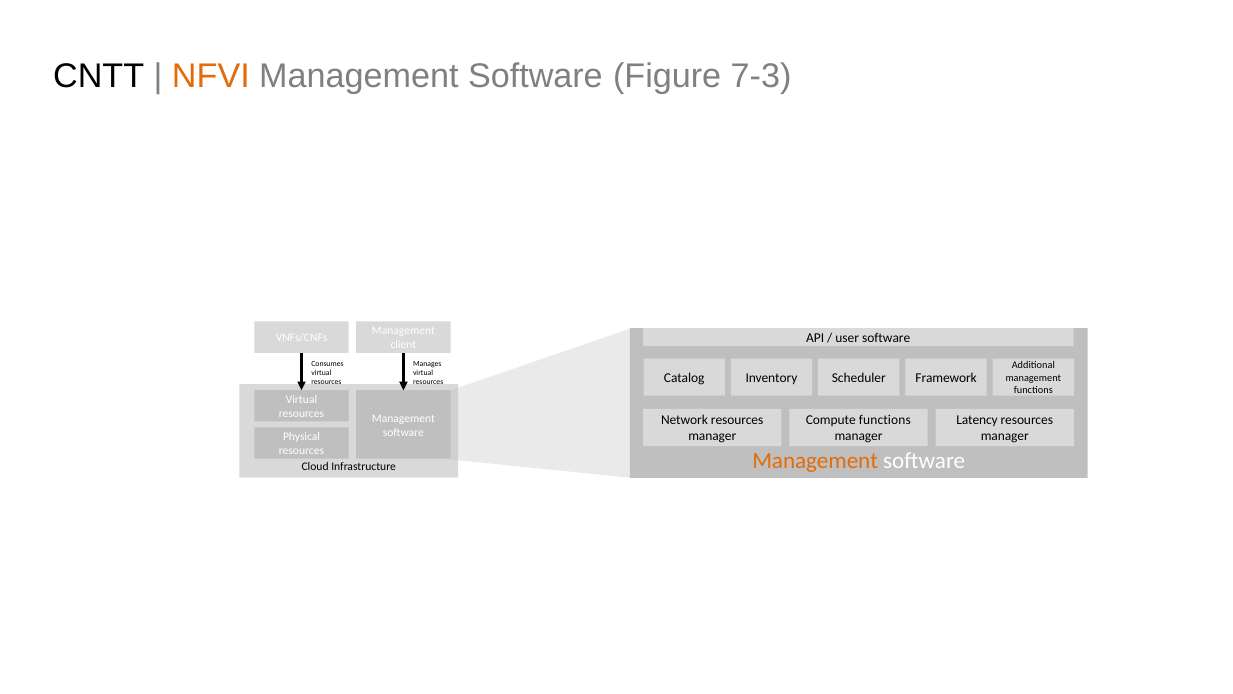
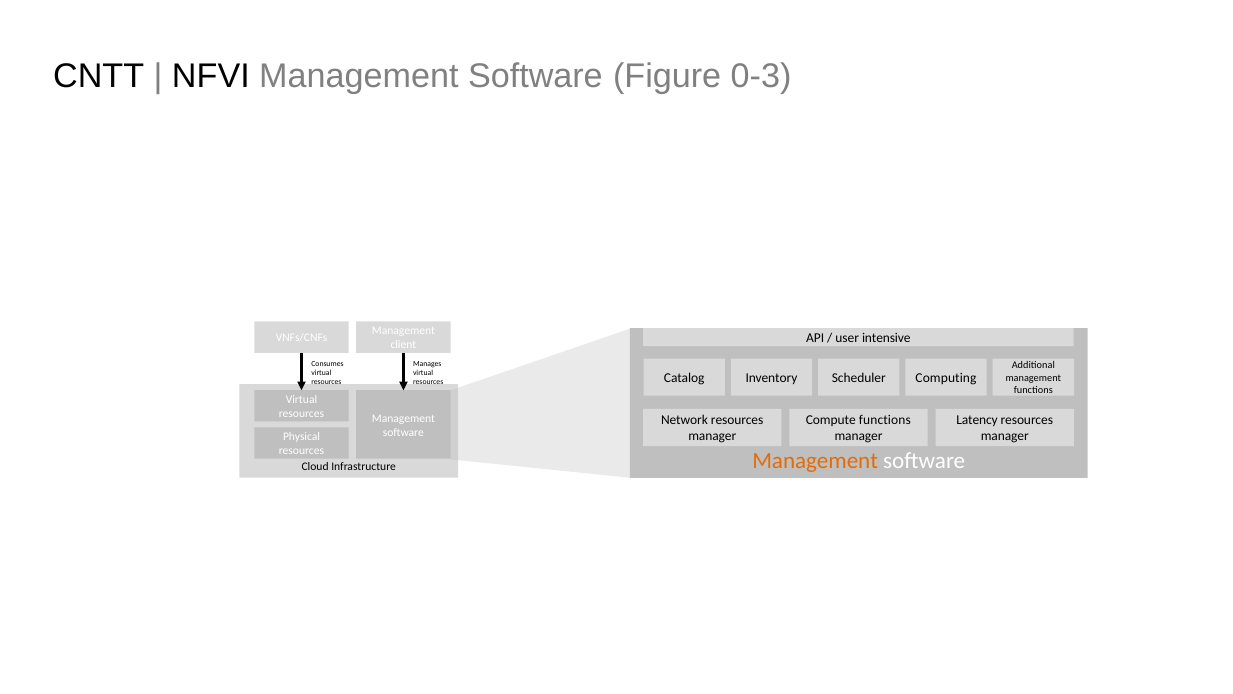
NFVI colour: orange -> black
7-3: 7-3 -> 0-3
user software: software -> intensive
Framework: Framework -> Computing
